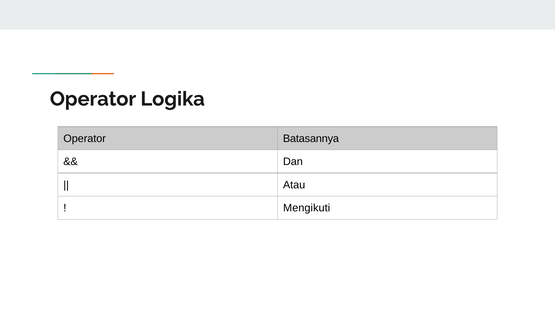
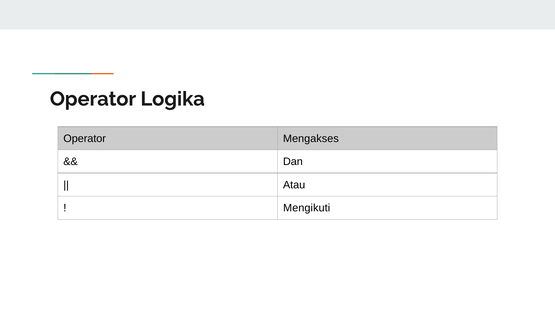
Batasannya: Batasannya -> Mengakses
